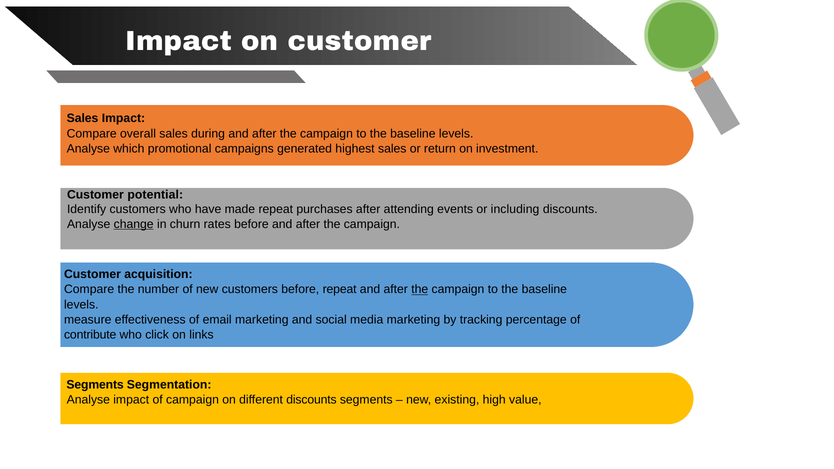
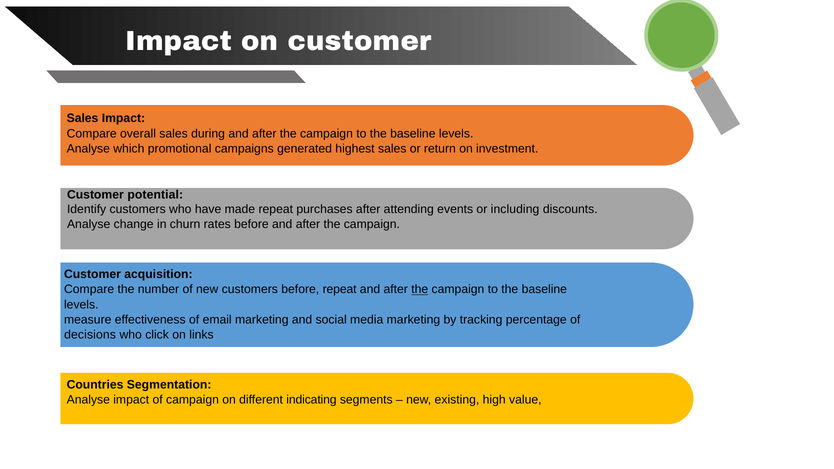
change underline: present -> none
contribute: contribute -> decisions
Segments at (95, 385): Segments -> Countries
different discounts: discounts -> indicating
